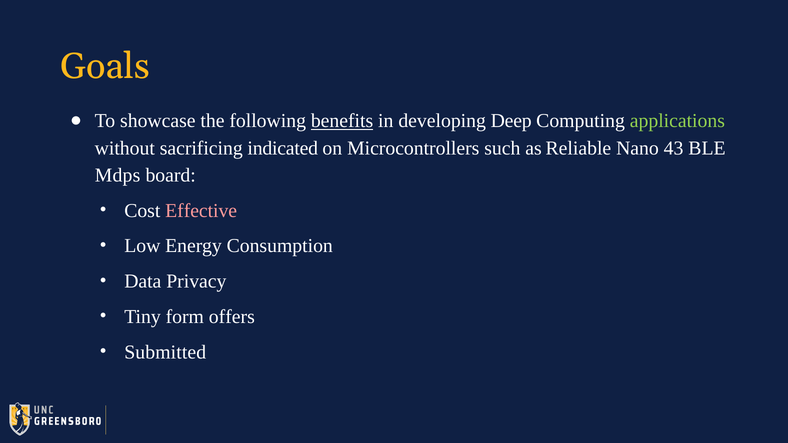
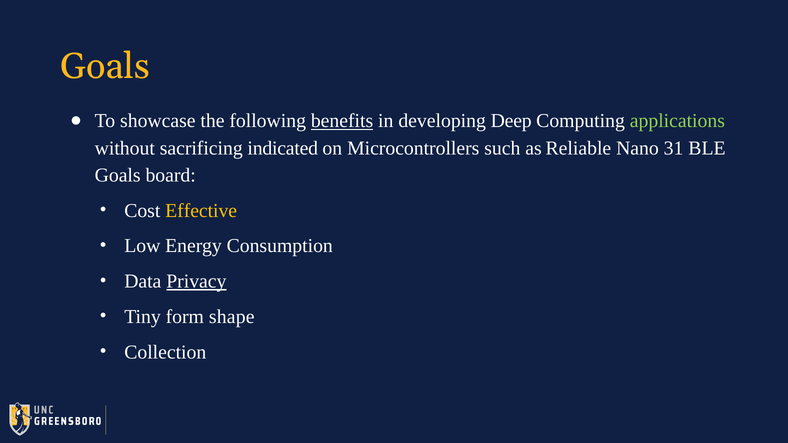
43: 43 -> 31
Mdps at (118, 175): Mdps -> Goals
Effective colour: pink -> yellow
Privacy underline: none -> present
offers: offers -> shape
Submitted: Submitted -> Collection
